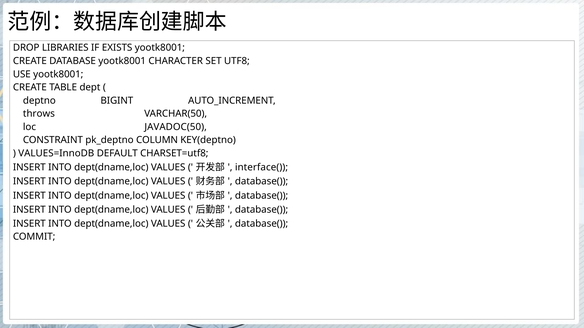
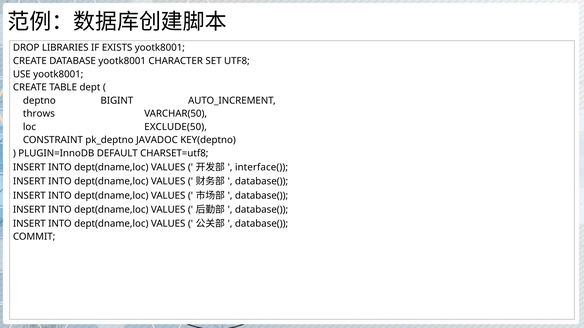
JAVADOC(50: JAVADOC(50 -> EXCLUDE(50
COLUMN: COLUMN -> JAVADOC
VALUES=InnoDB: VALUES=InnoDB -> PLUGIN=InnoDB
